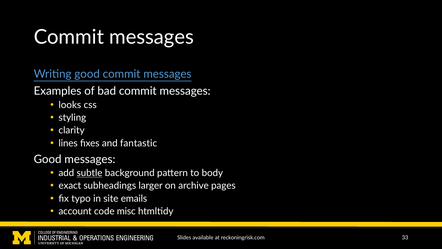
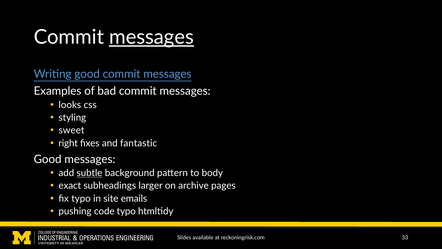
messages at (152, 37) underline: none -> present
clarity: clarity -> sweet
lines: lines -> right
account: account -> pushing
code misc: misc -> typo
